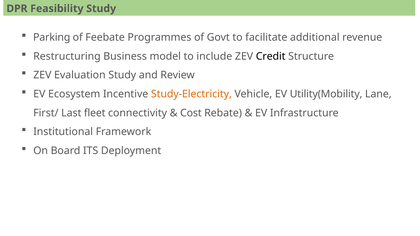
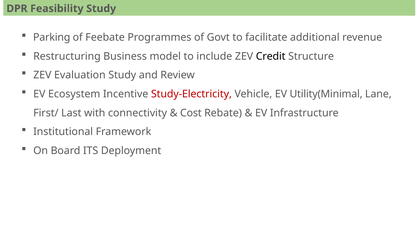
Study-Electricity colour: orange -> red
Utility(Mobility: Utility(Mobility -> Utility(Minimal
fleet: fleet -> with
